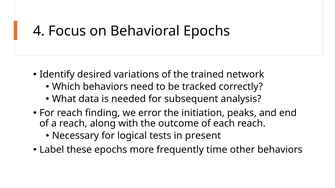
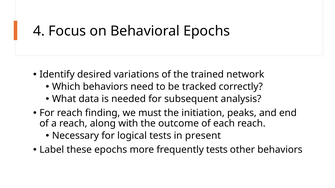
error: error -> must
frequently time: time -> tests
